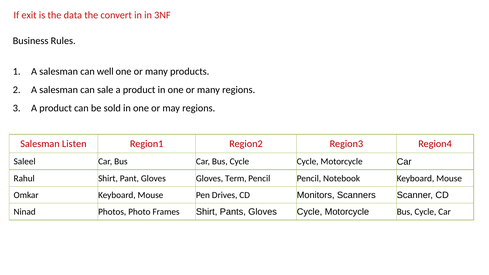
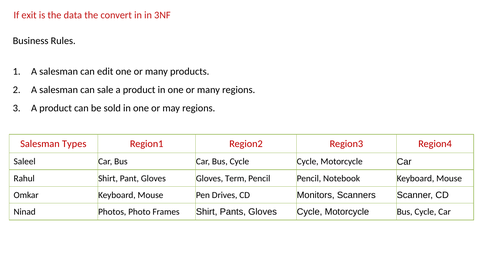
well: well -> edit
Listen: Listen -> Types
